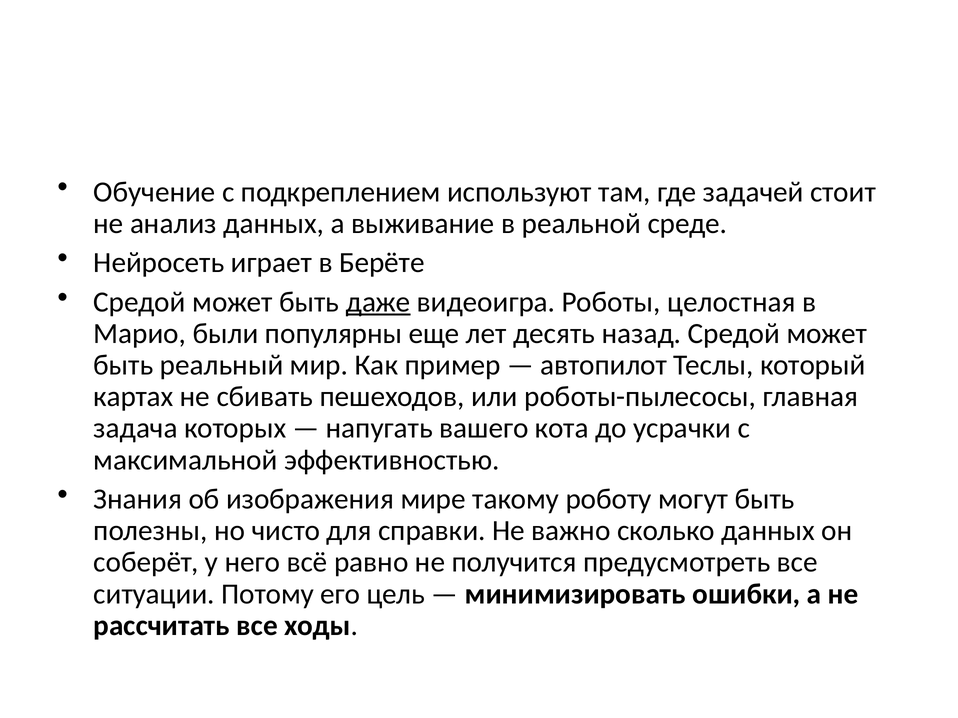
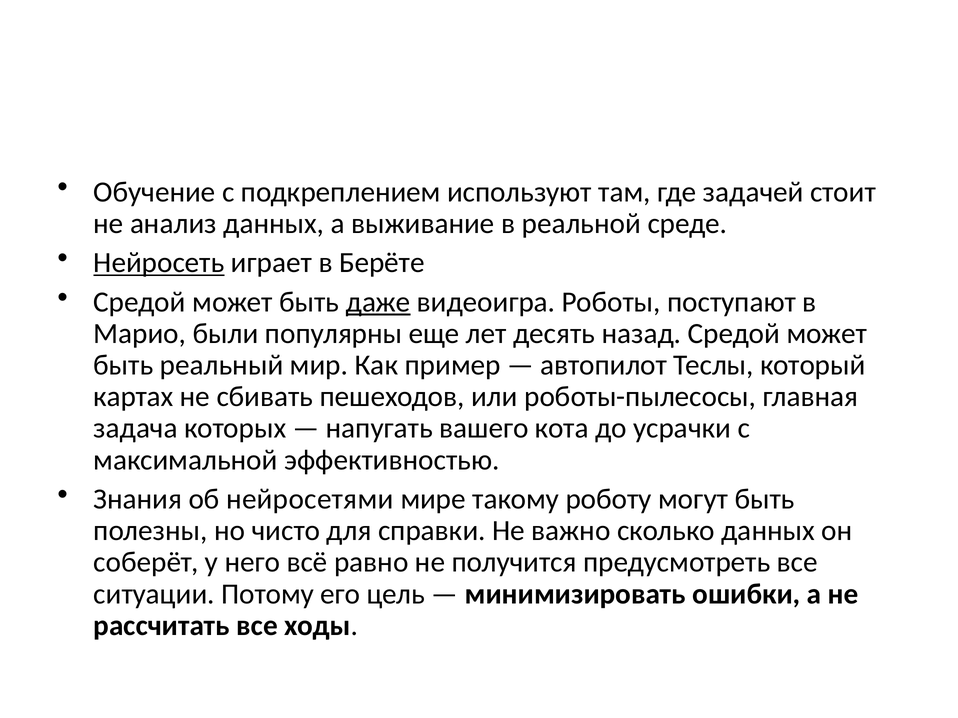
Нейросеть underline: none -> present
целостная: целостная -> поступают
изображения: изображения -> нейросетями
